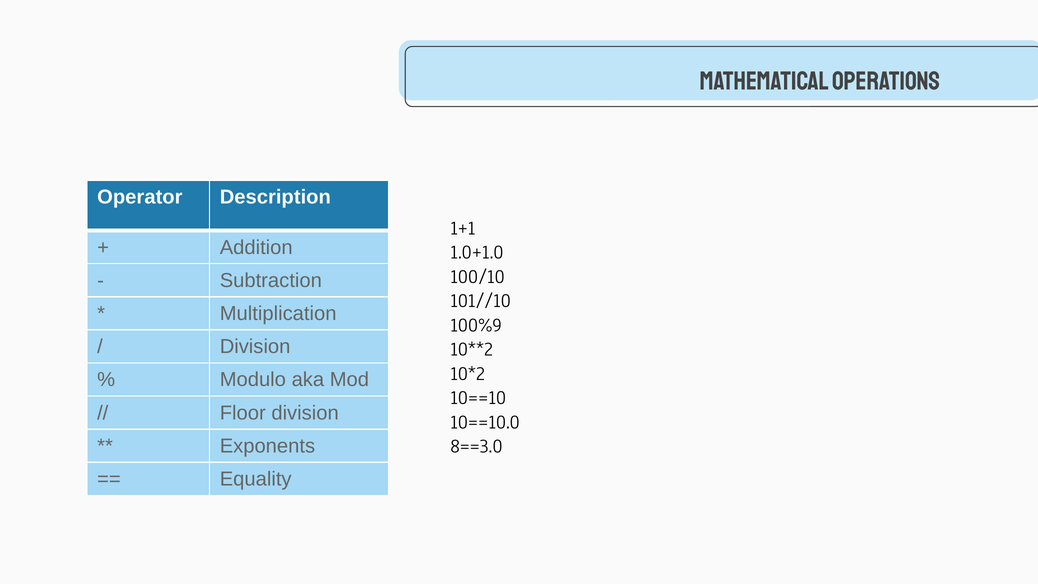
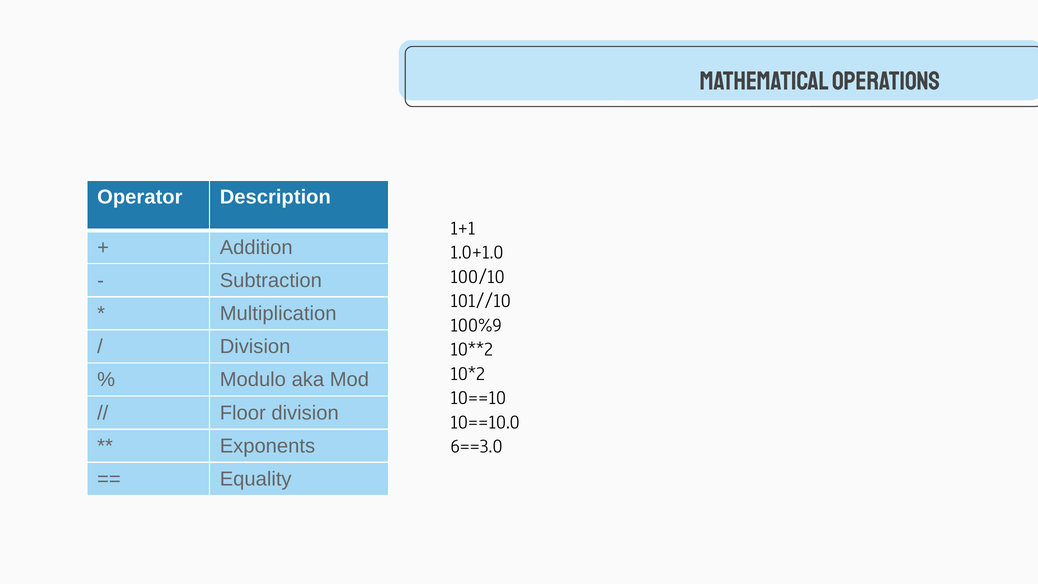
8==3.0: 8==3.0 -> 6==3.0
